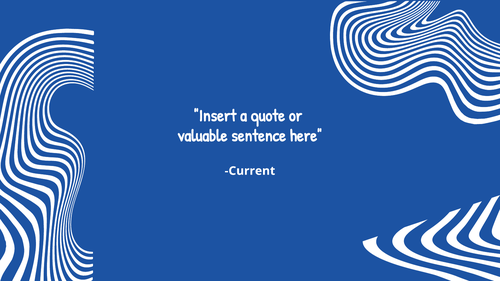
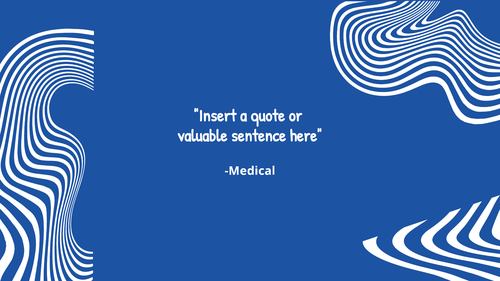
Current: Current -> Medical
